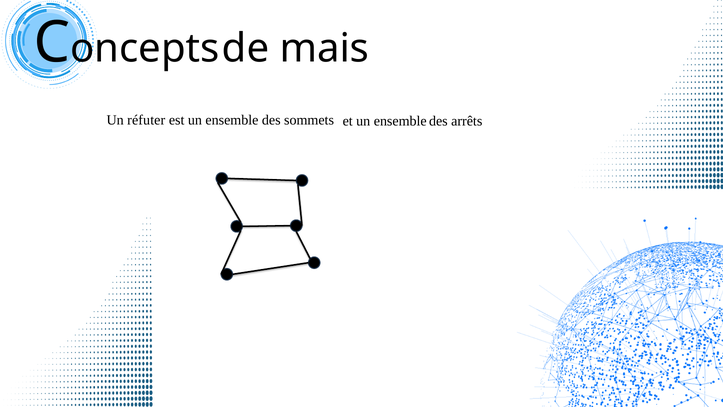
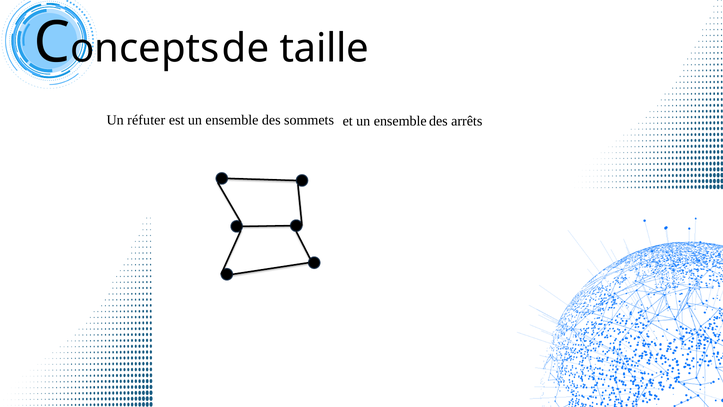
mais: mais -> taille
